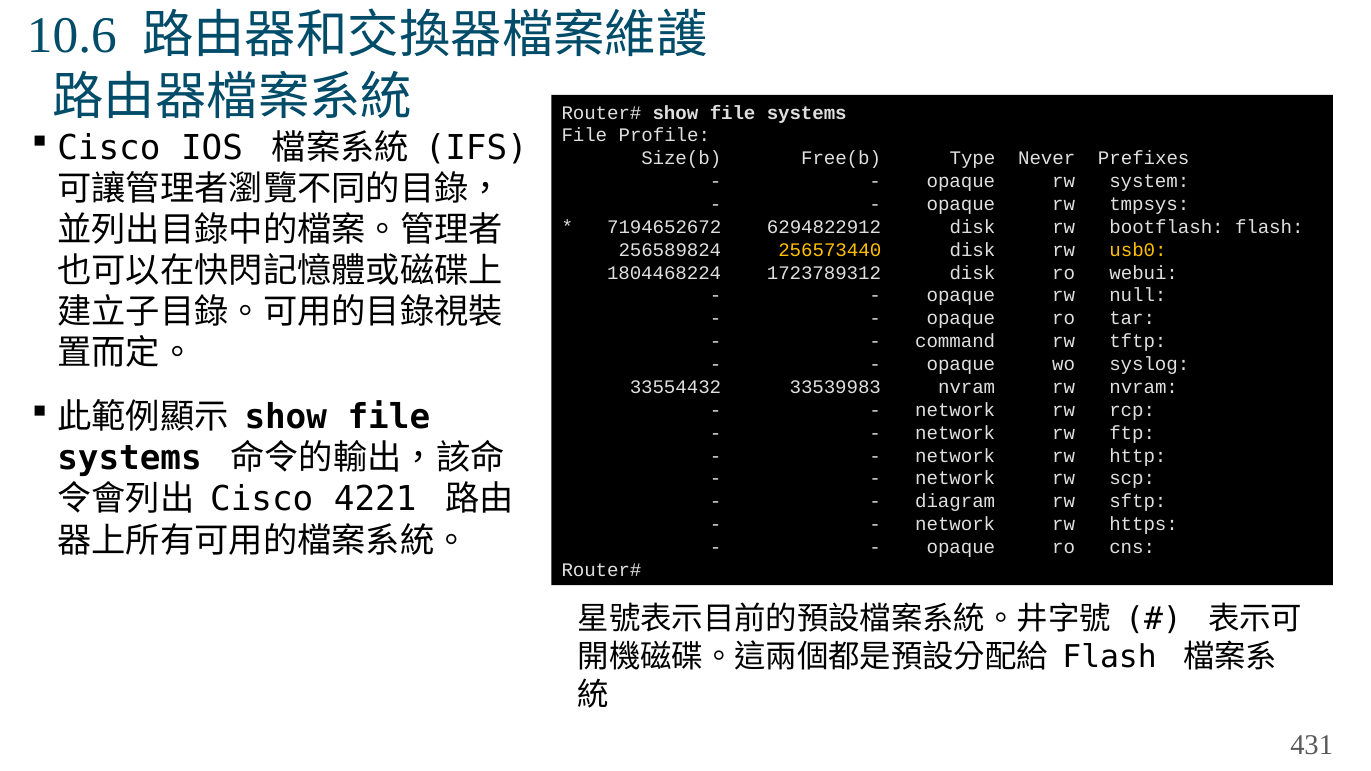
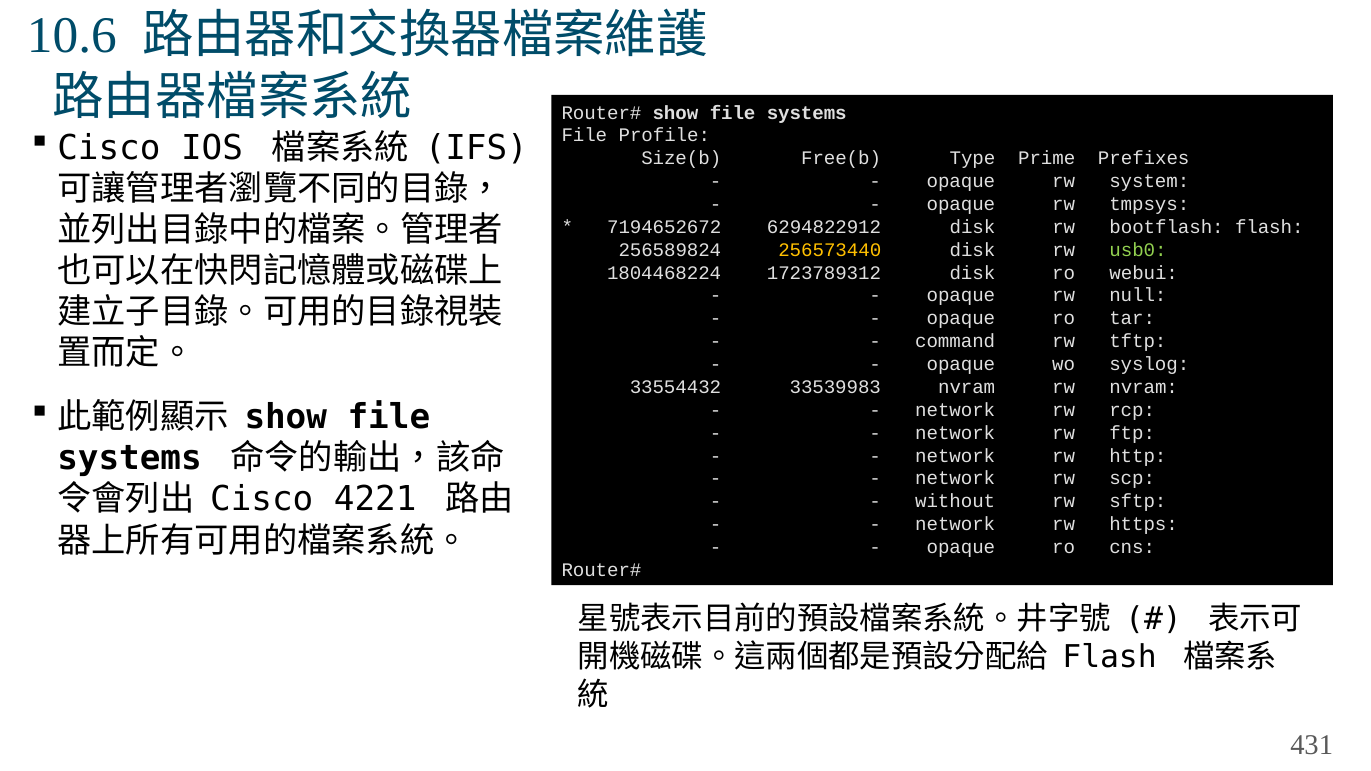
Never: Never -> Prime
usb0 colour: yellow -> light green
diagram: diagram -> without
